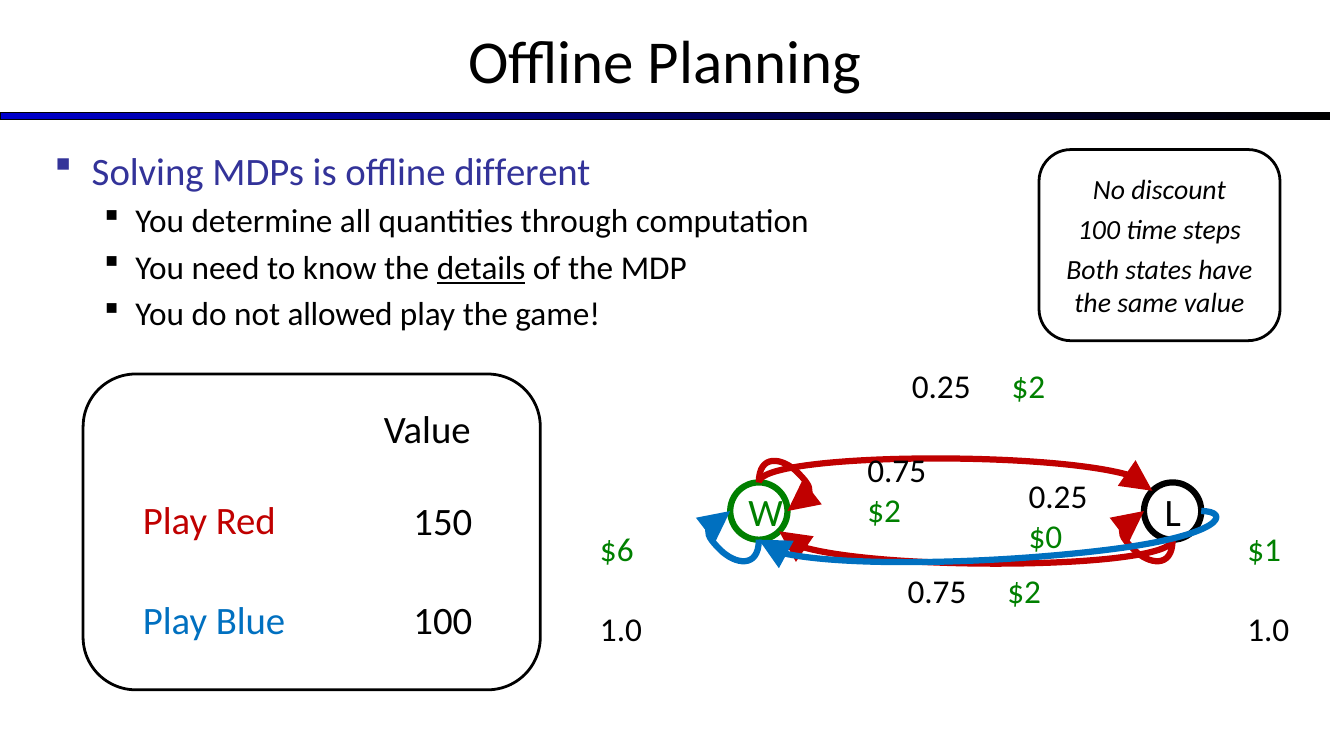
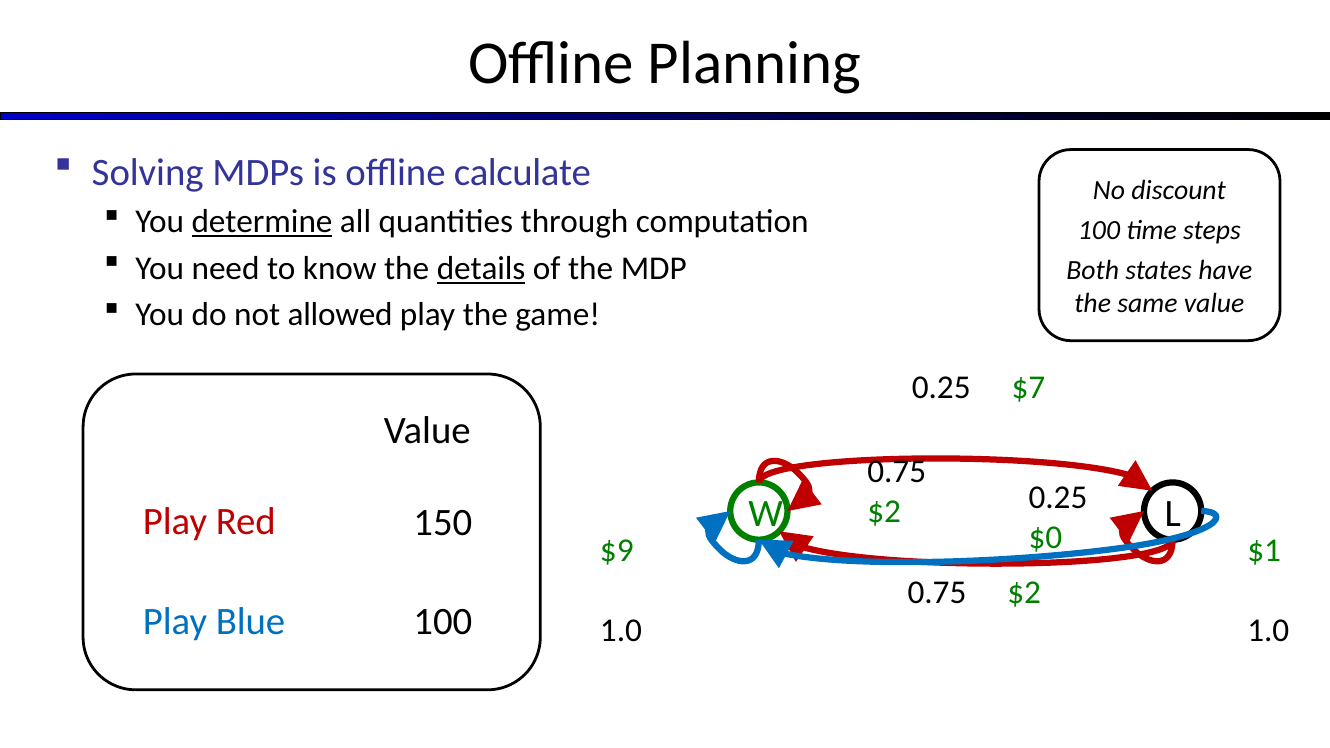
different: different -> calculate
determine underline: none -> present
0.25 $2: $2 -> $7
$6: $6 -> $9
